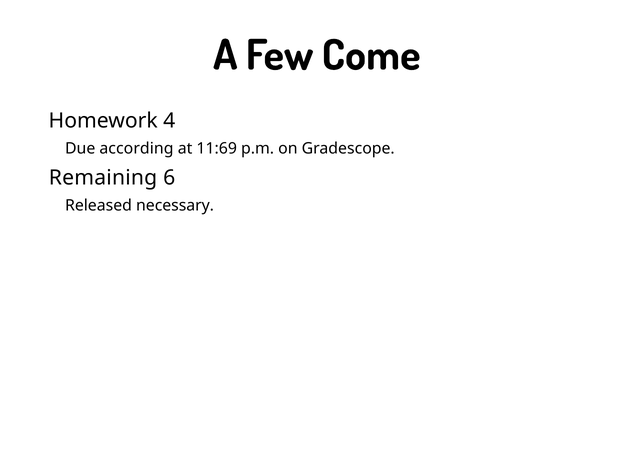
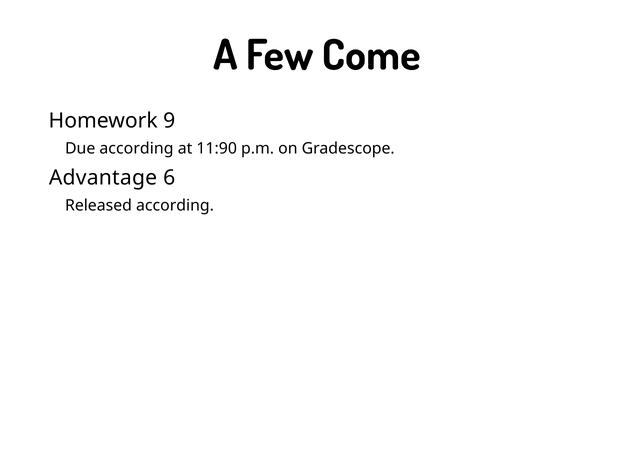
4: 4 -> 9
11:69: 11:69 -> 11:90
Remaining: Remaining -> Advantage
Released necessary: necessary -> according
